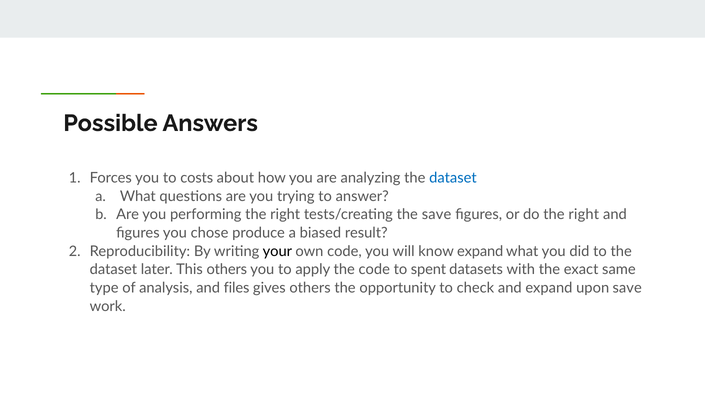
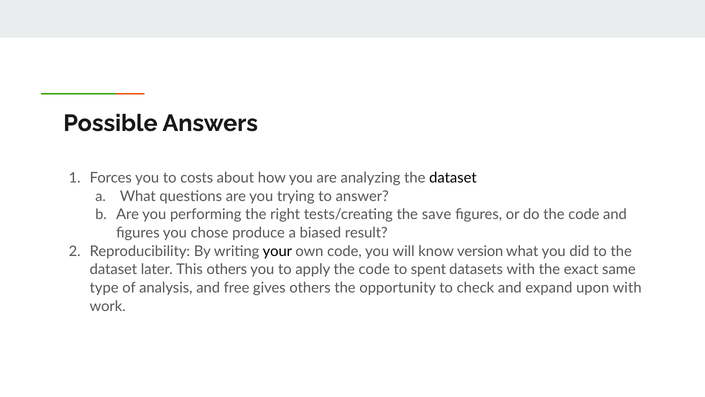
dataset at (453, 178) colour: blue -> black
do the right: right -> code
know expand: expand -> version
files: files -> free
upon save: save -> with
